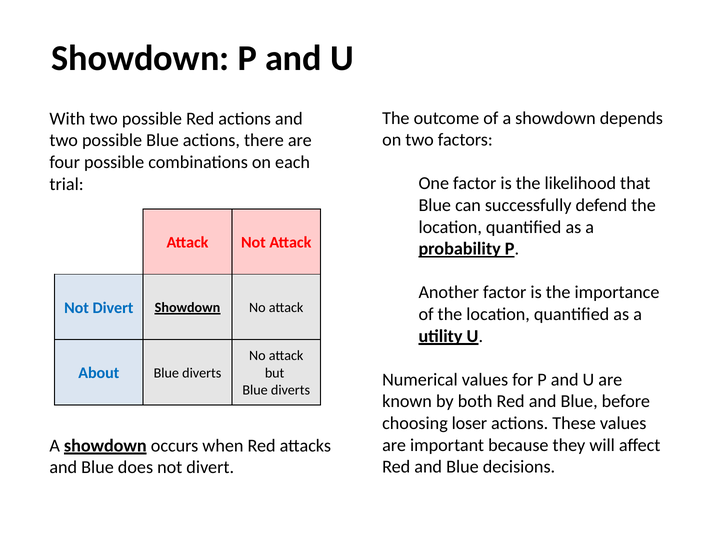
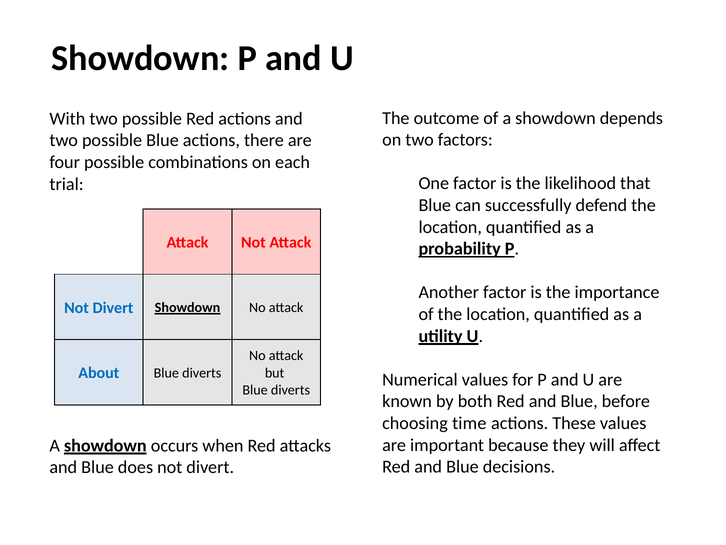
loser: loser -> time
